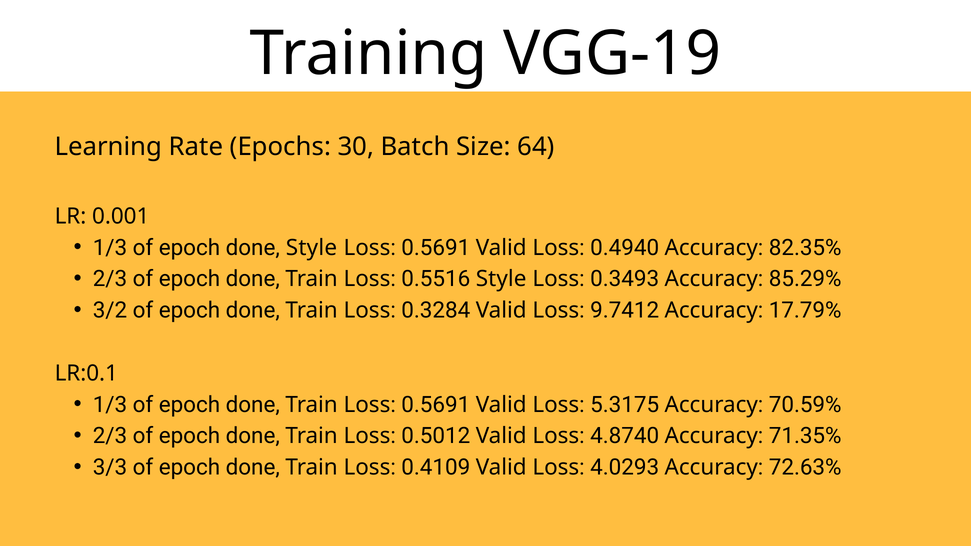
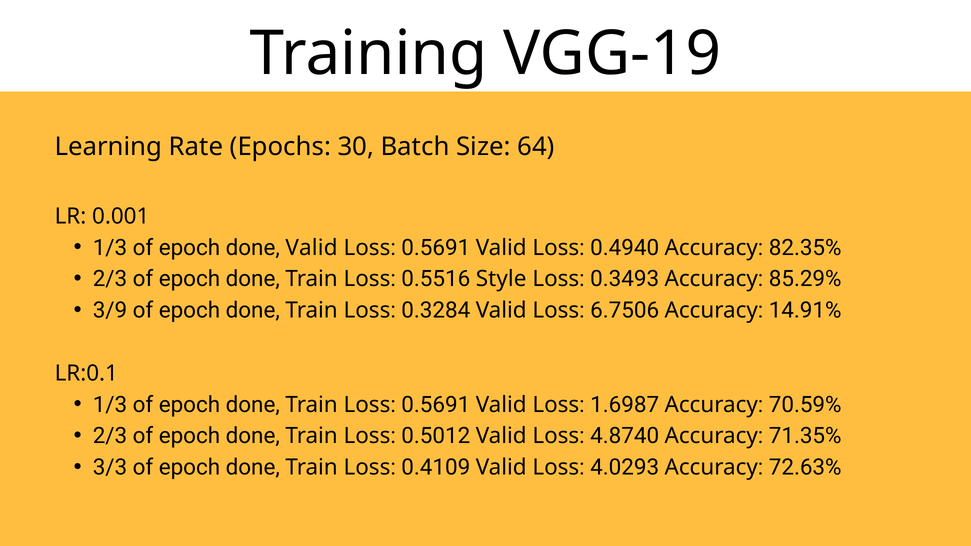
done Style: Style -> Valid
3/2: 3/2 -> 3/9
9.7412: 9.7412 -> 6.7506
17.79%: 17.79% -> 14.91%
5.3175: 5.3175 -> 1.6987
